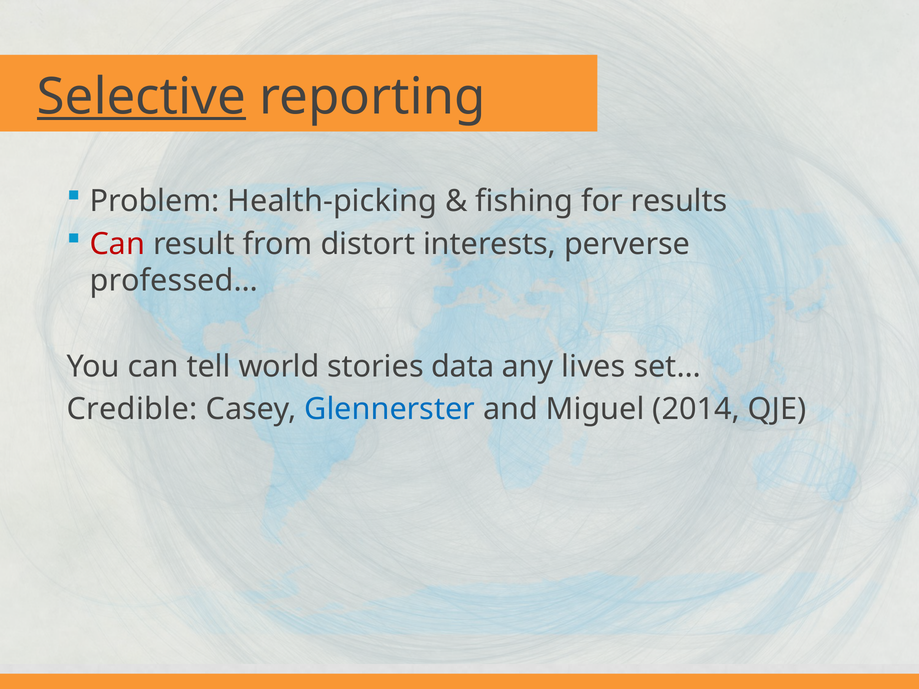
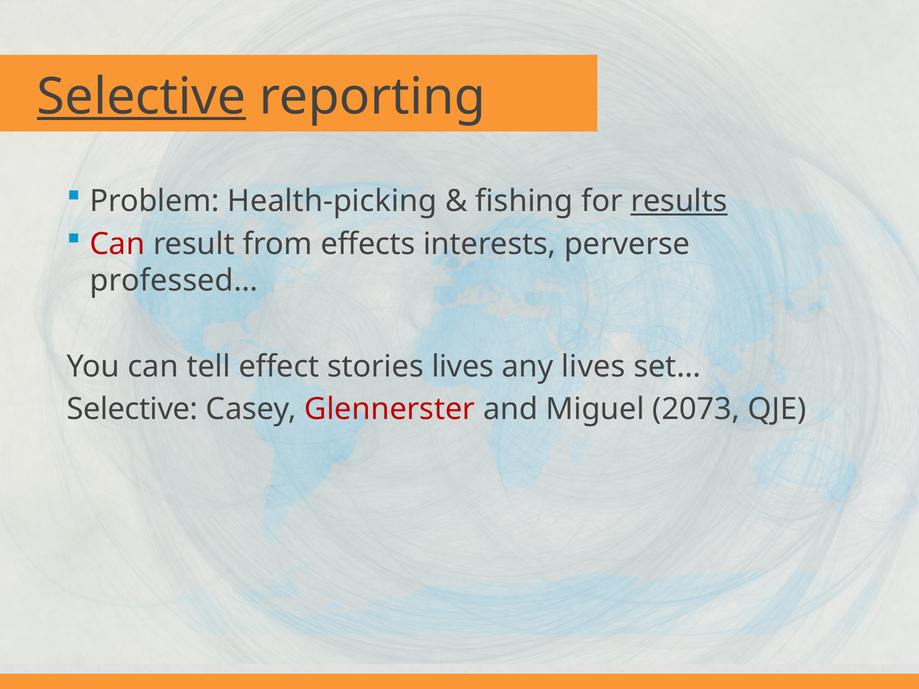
results underline: none -> present
distort: distort -> effects
world: world -> effect
stories data: data -> lives
Credible at (132, 410): Credible -> Selective
Glennerster colour: blue -> red
2014: 2014 -> 2073
